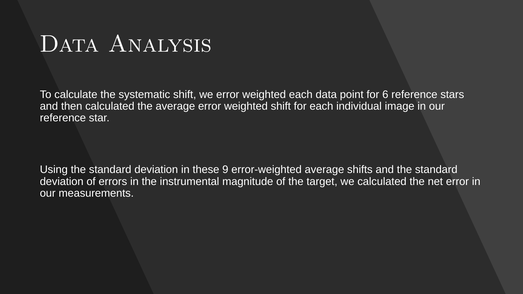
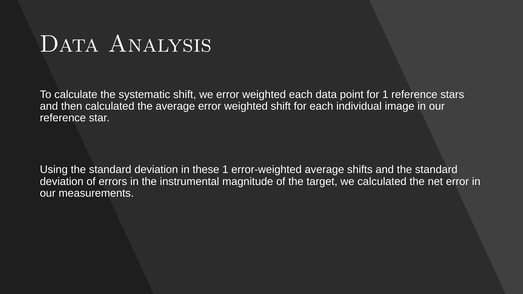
for 6: 6 -> 1
these 9: 9 -> 1
